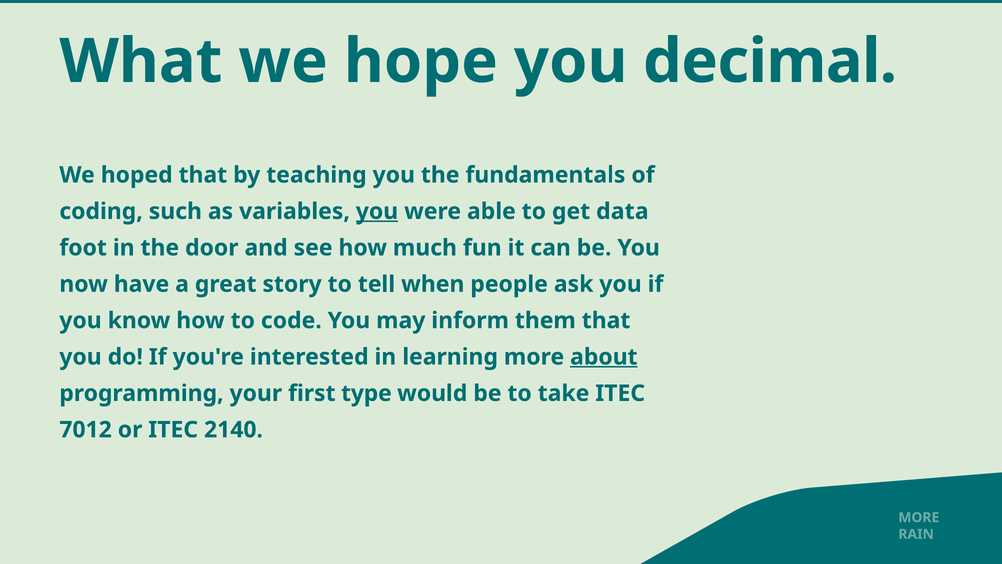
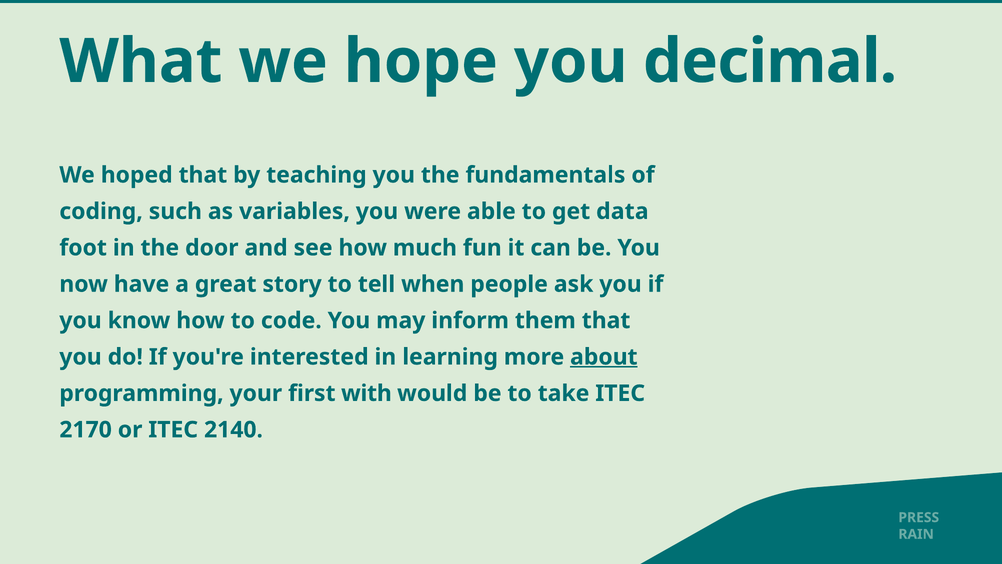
you at (377, 211) underline: present -> none
type: type -> with
7012: 7012 -> 2170
MORE at (919, 517): MORE -> PRESS
